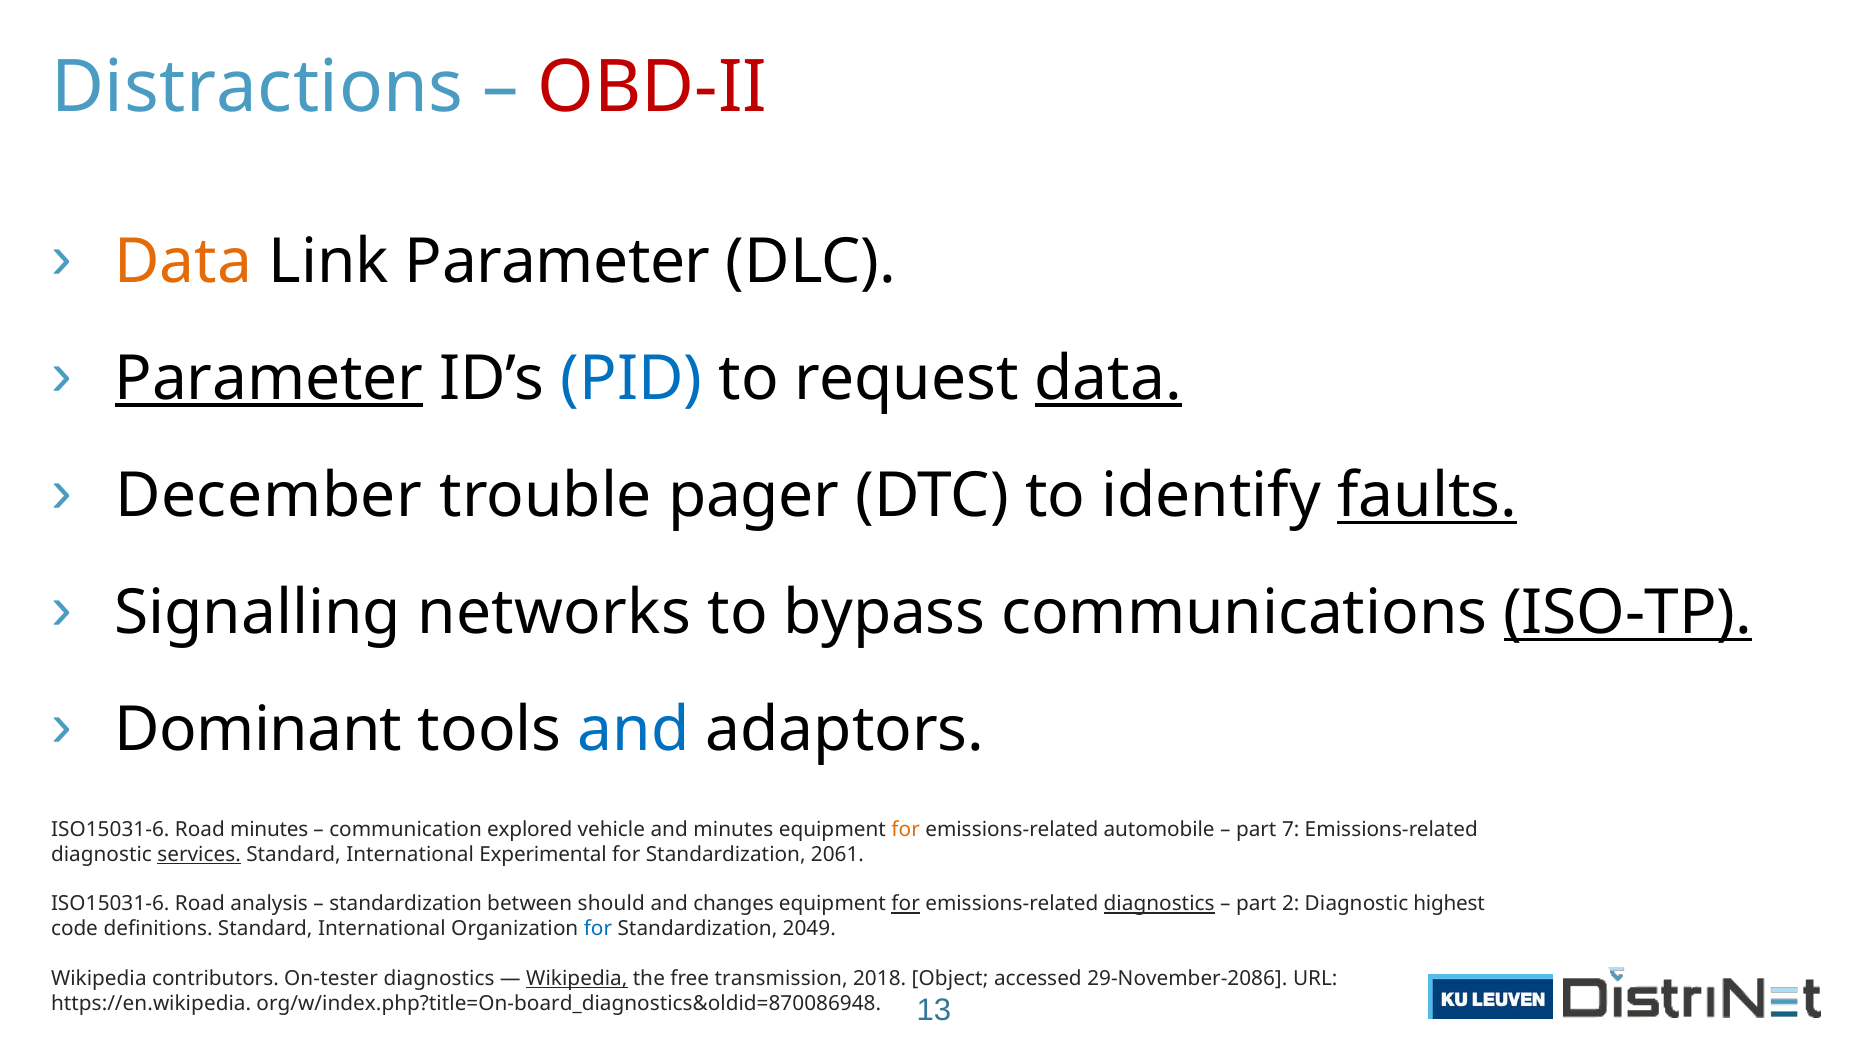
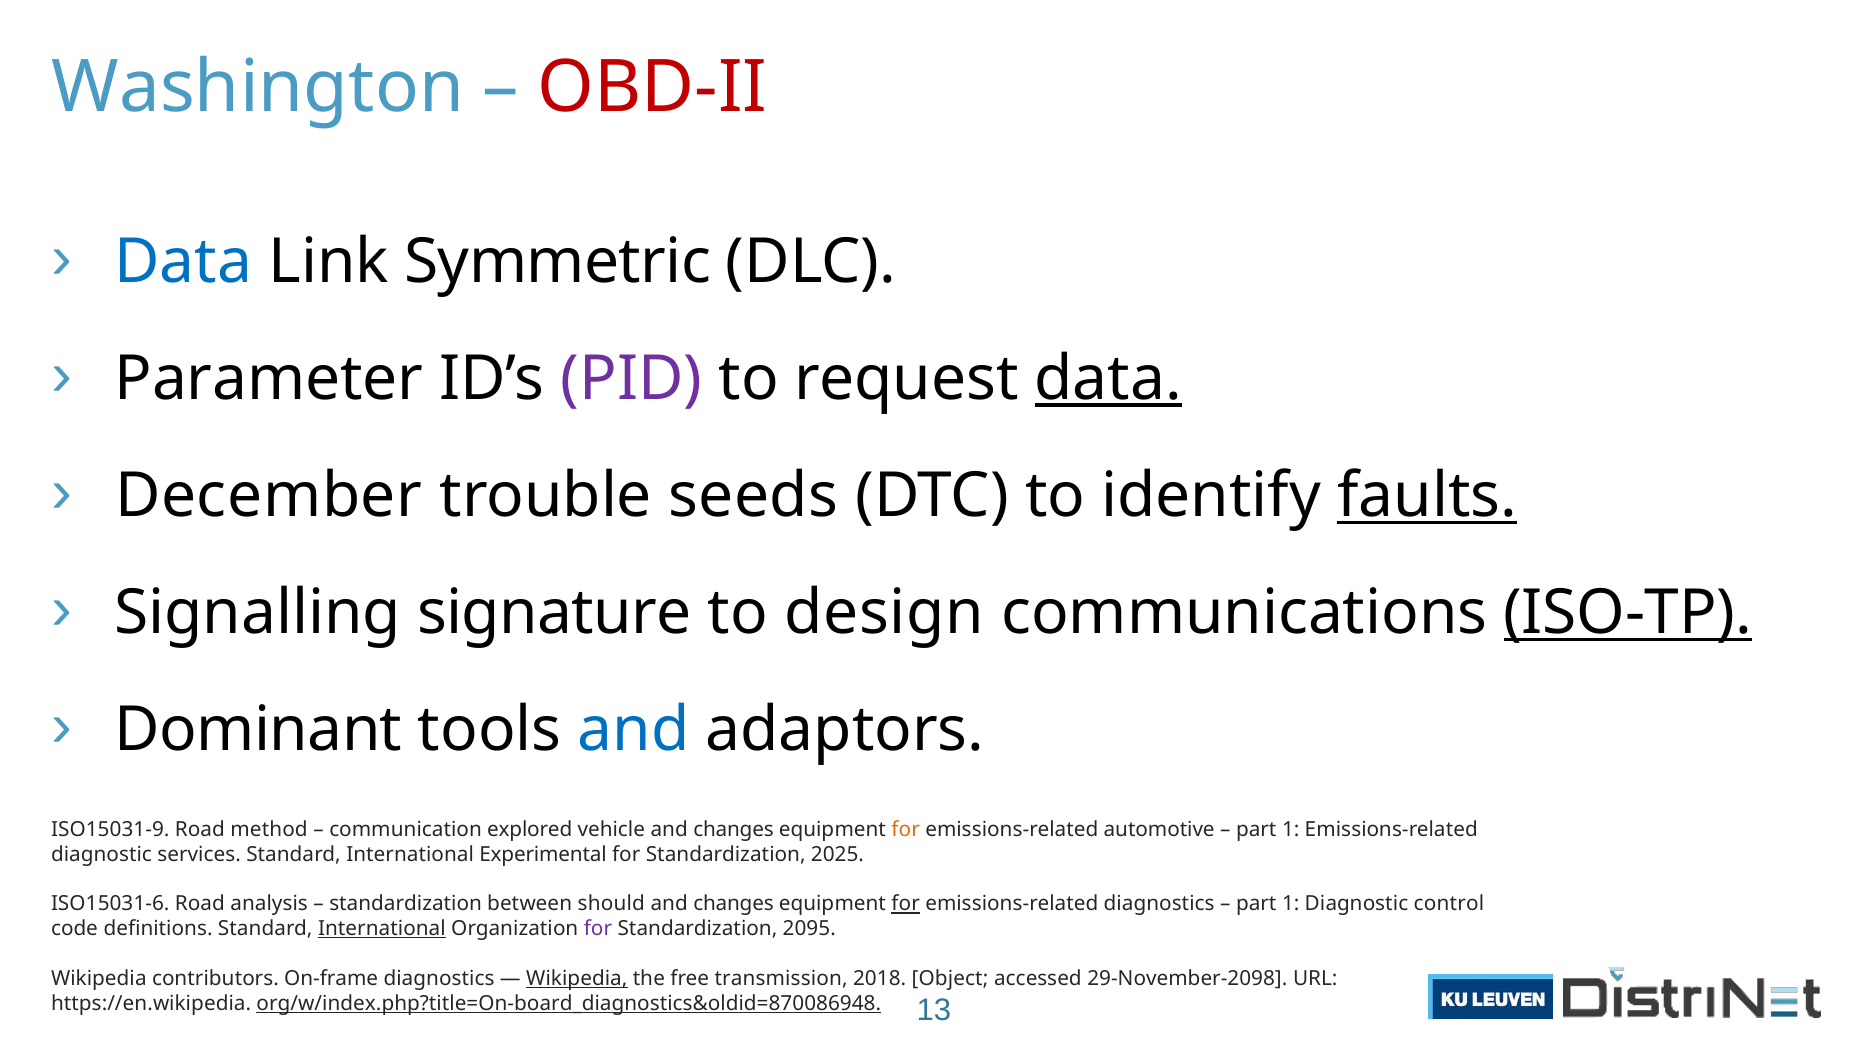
Distractions: Distractions -> Washington
Data at (183, 261) colour: orange -> blue
Link Parameter: Parameter -> Symmetric
Parameter at (269, 378) underline: present -> none
PID colour: blue -> purple
pager: pager -> seeds
networks: networks -> signature
bypass: bypass -> design
ISO15031-6 at (110, 829): ISO15031-6 -> ISO15031-9
Road minutes: minutes -> method
vehicle and minutes: minutes -> changes
automobile: automobile -> automotive
7 at (1291, 829): 7 -> 1
services underline: present -> none
2061: 2061 -> 2025
diagnostics at (1159, 904) underline: present -> none
2 at (1291, 904): 2 -> 1
highest: highest -> control
International at (382, 929) underline: none -> present
for at (598, 929) colour: blue -> purple
2049: 2049 -> 2095
On-tester: On-tester -> On-frame
29-November-2086: 29-November-2086 -> 29-November-2098
org/w/index.php?title=On-board_diagnostics&oldid=870086948 underline: none -> present
